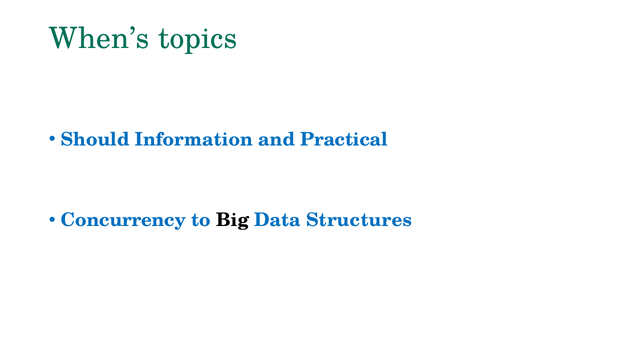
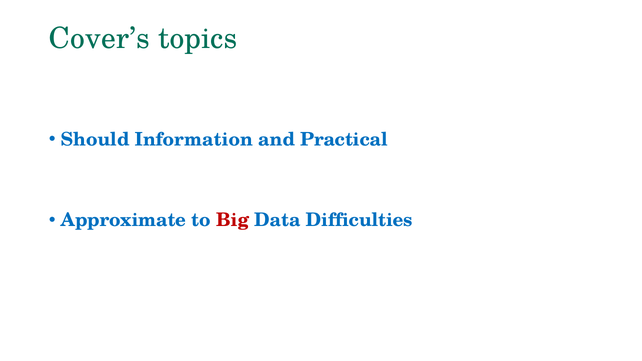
When’s: When’s -> Cover’s
Concurrency: Concurrency -> Approximate
Big colour: black -> red
Structures: Structures -> Difficulties
